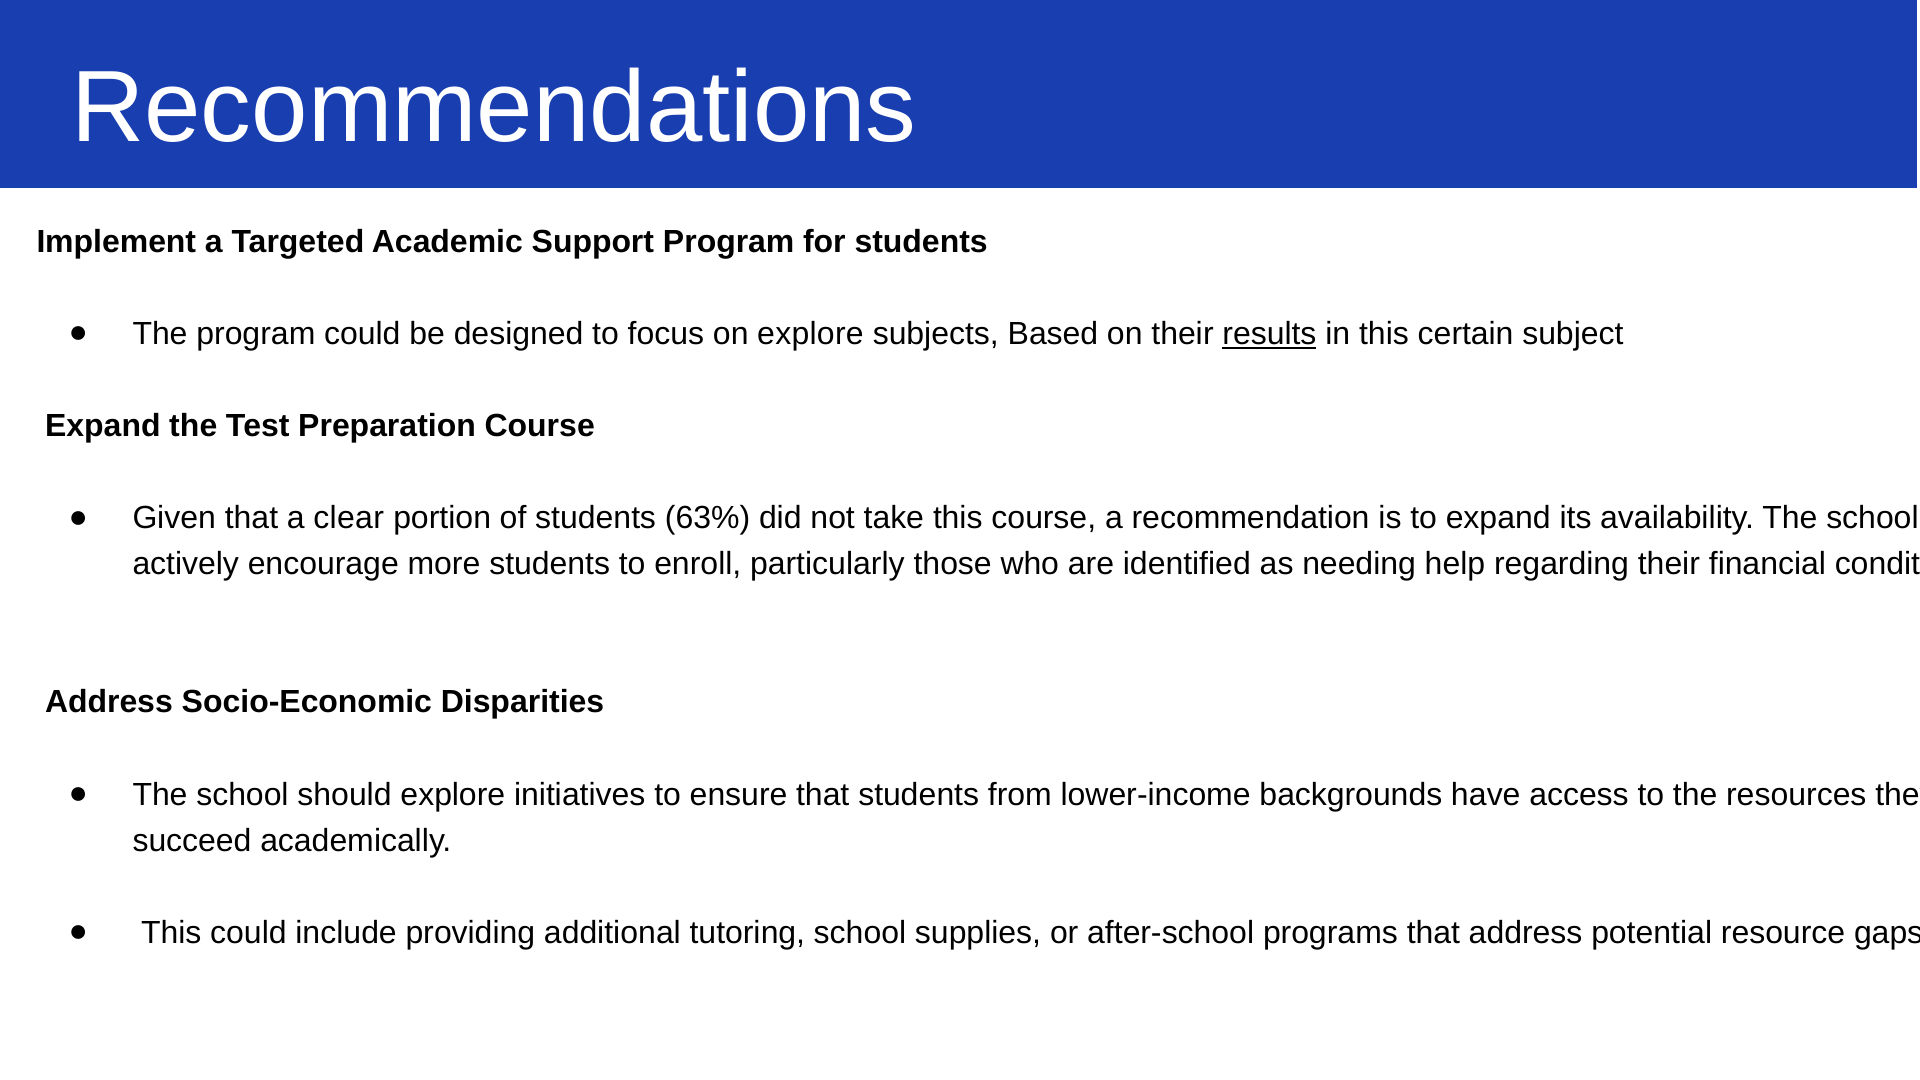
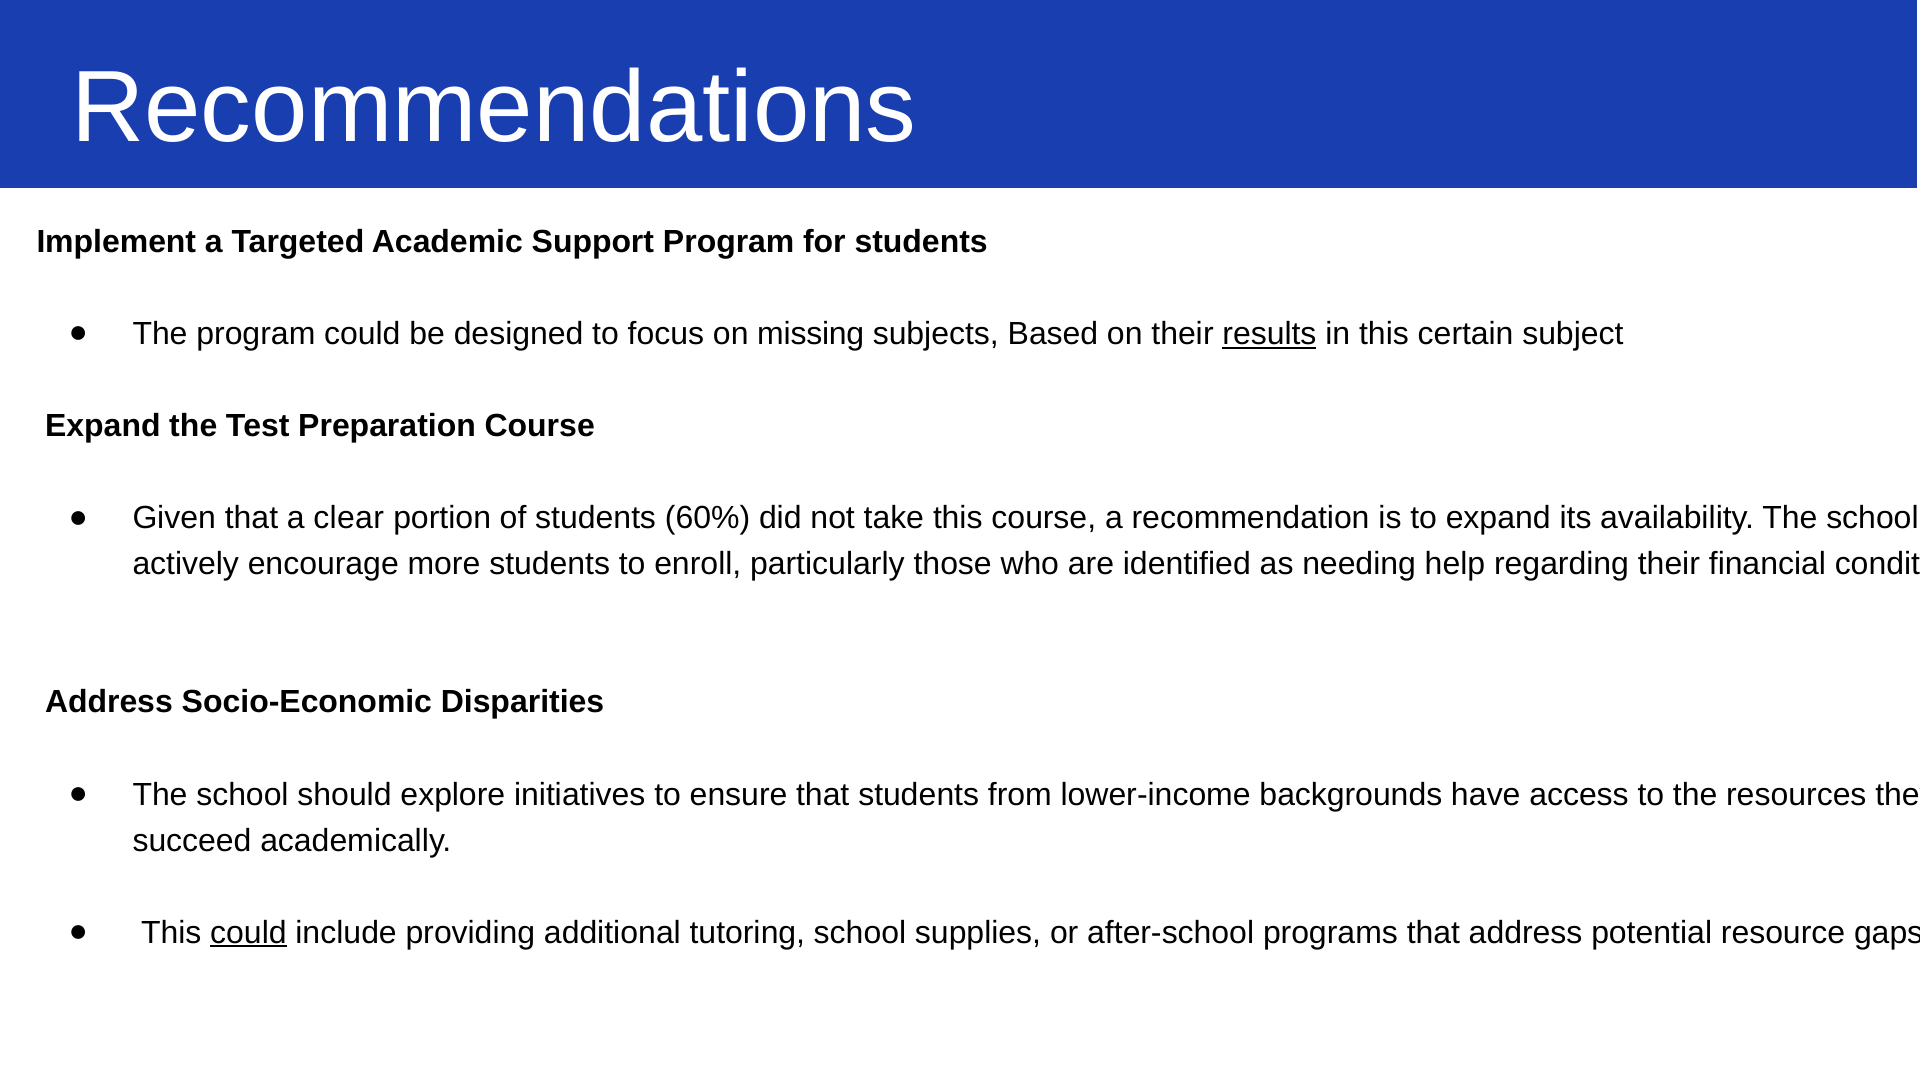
on explore: explore -> missing
63%: 63% -> 60%
could at (248, 933) underline: none -> present
